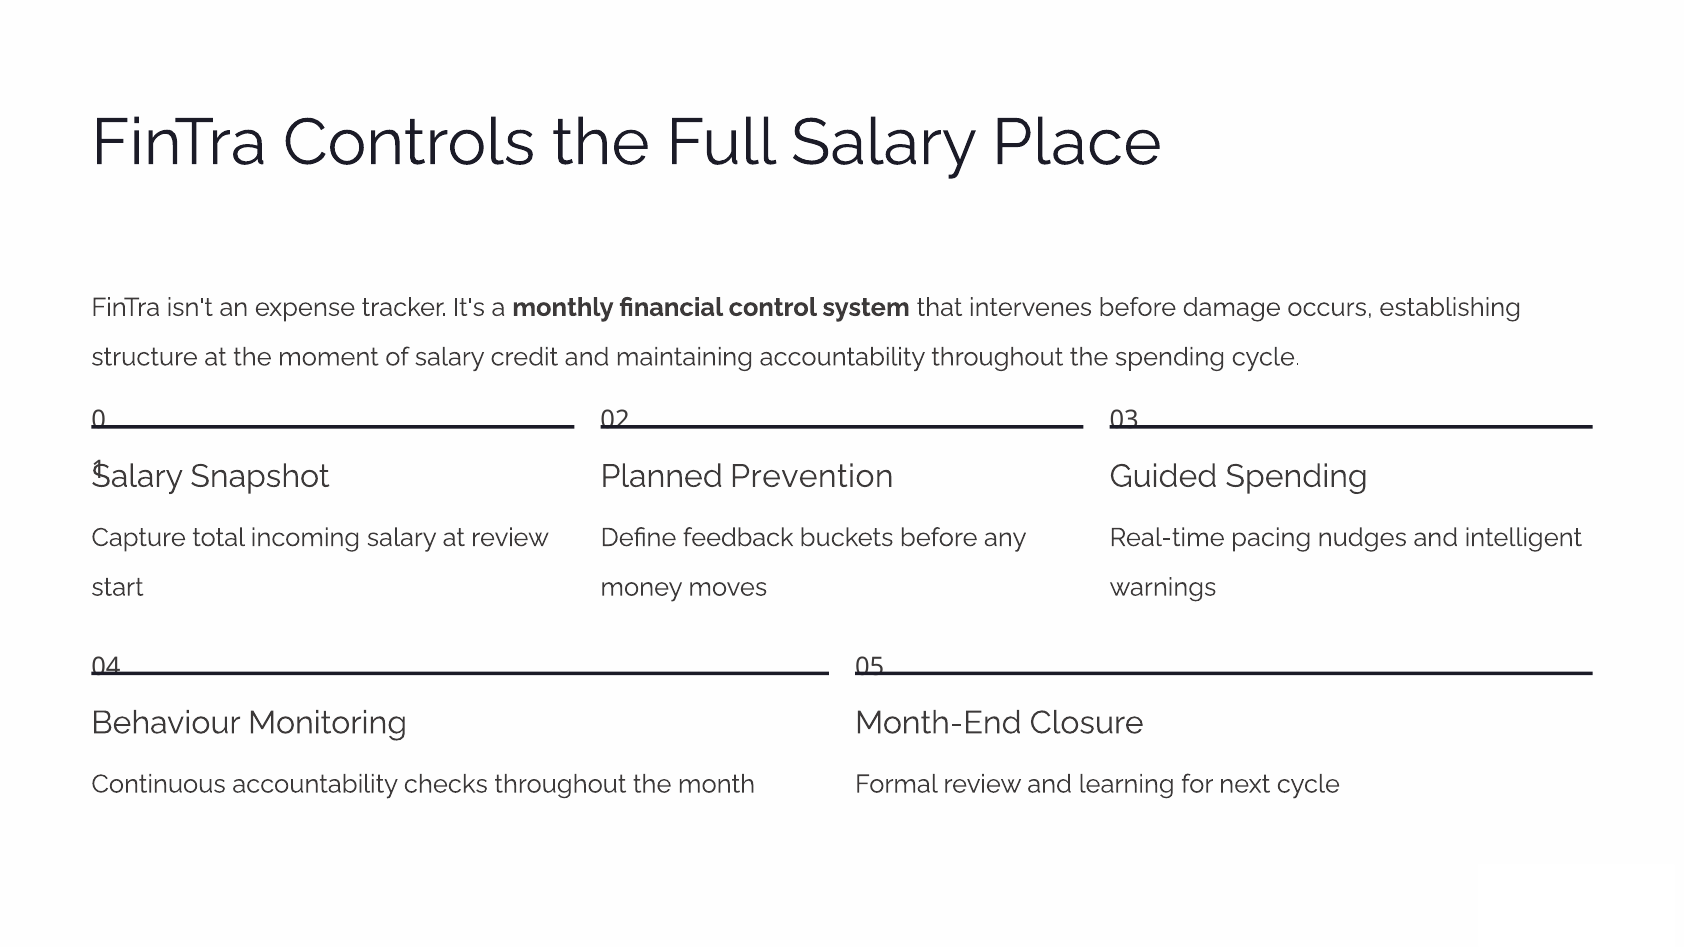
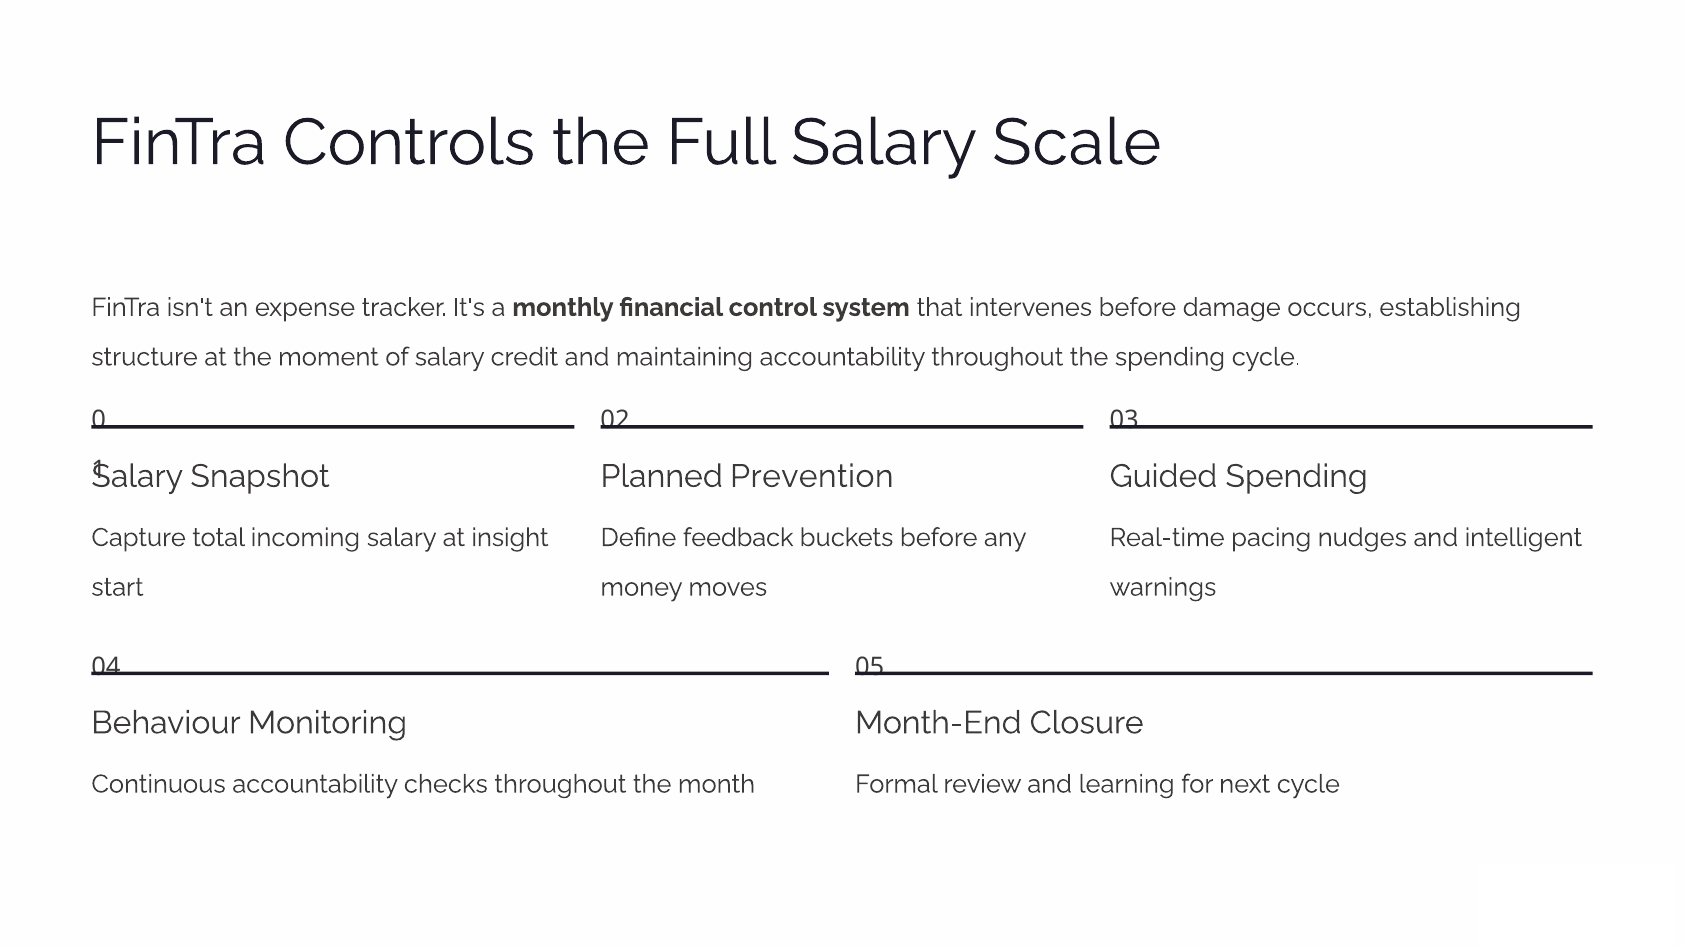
Place: Place -> Scale
at review: review -> insight
